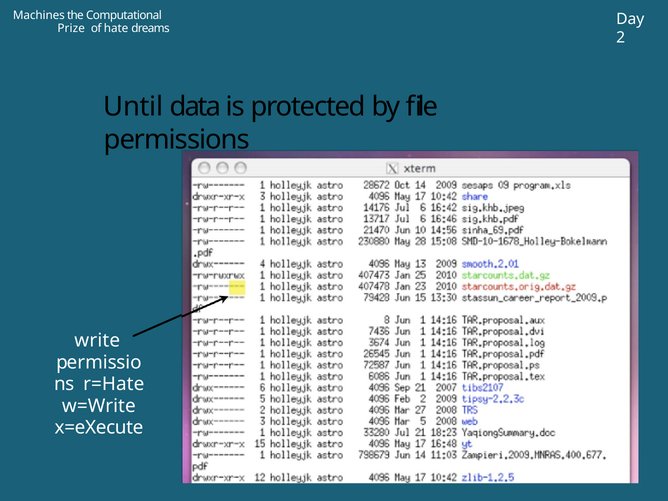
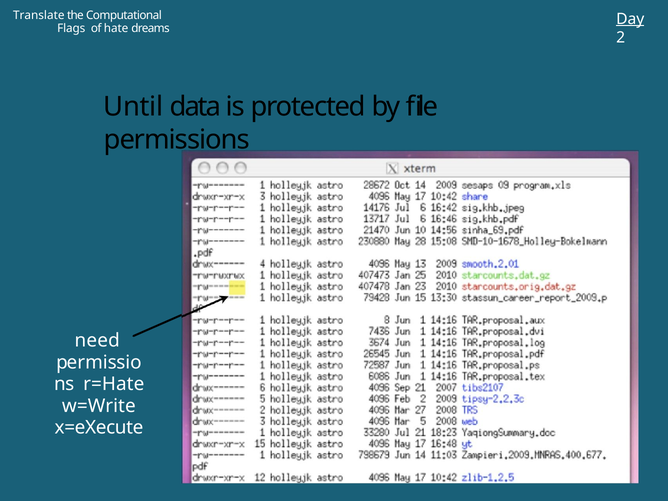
Machines: Machines -> Translate
Day underline: none -> present
Prize: Prize -> Flags
write: write -> need
